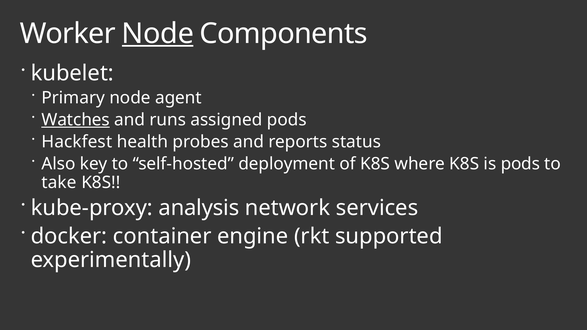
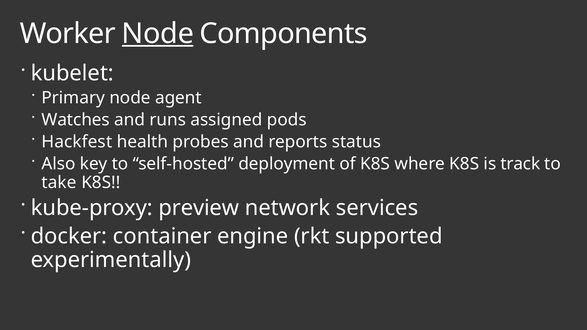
Watches underline: present -> none
is pods: pods -> track
analysis: analysis -> preview
